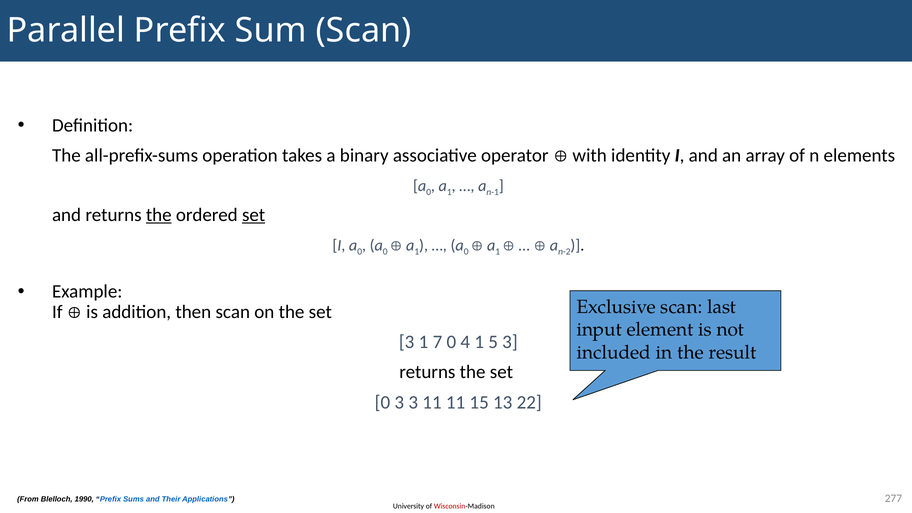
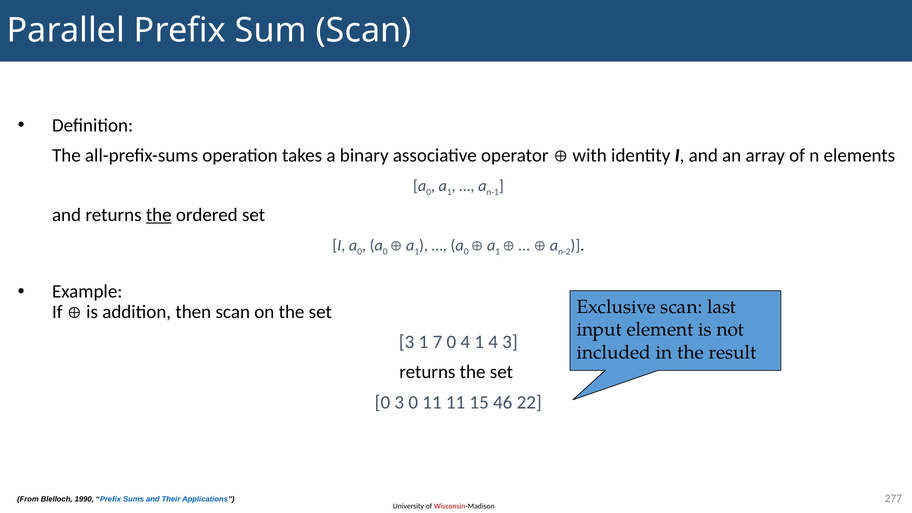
set at (254, 215) underline: present -> none
1 5: 5 -> 4
3 3: 3 -> 0
13: 13 -> 46
